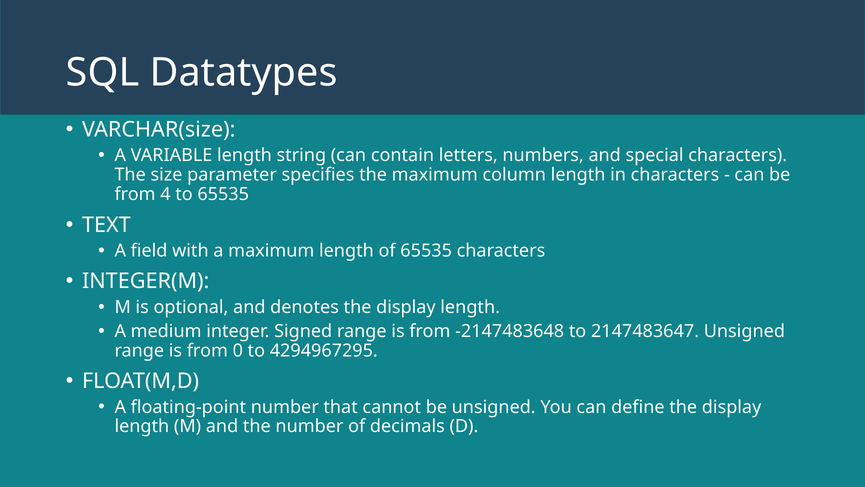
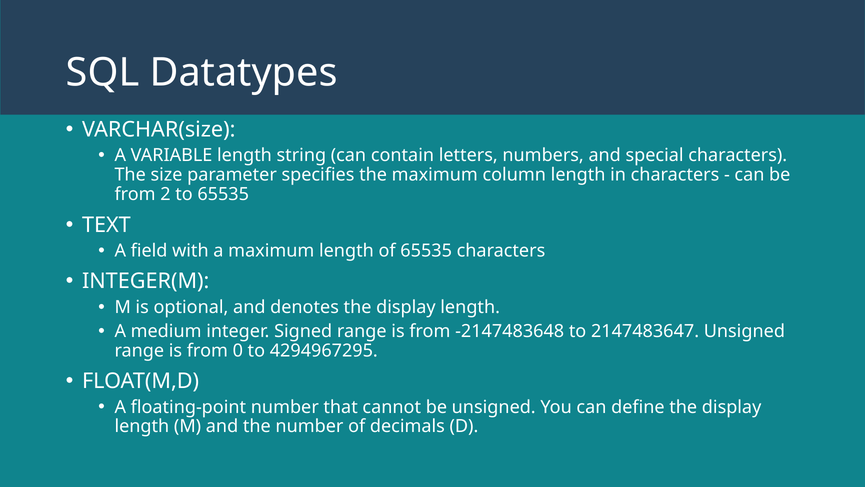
4: 4 -> 2
